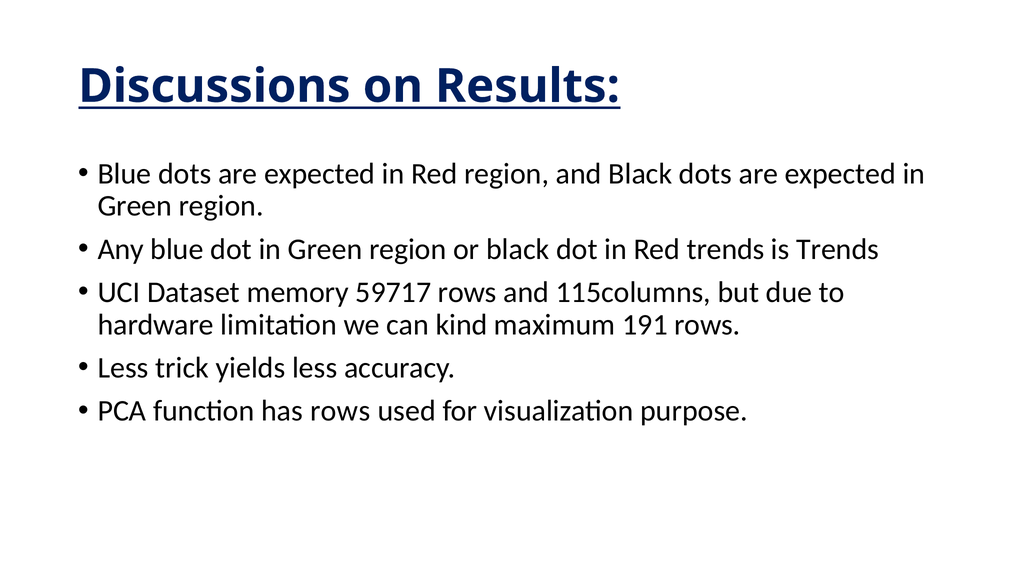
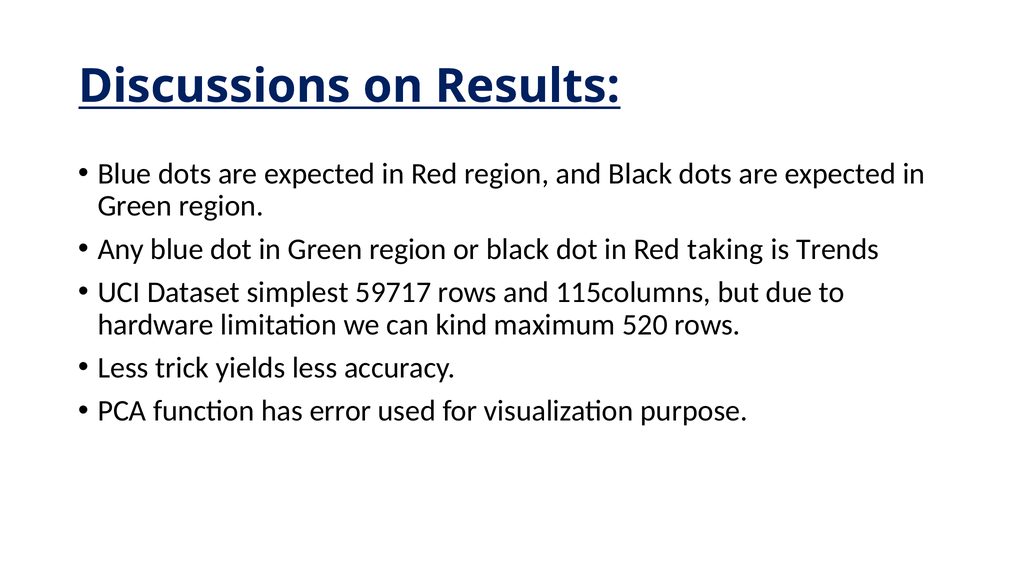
Red trends: trends -> taking
memory: memory -> simplest
191: 191 -> 520
has rows: rows -> error
